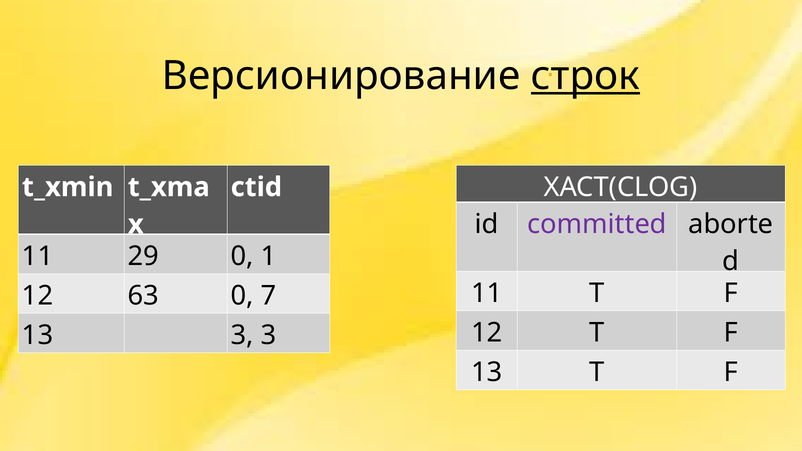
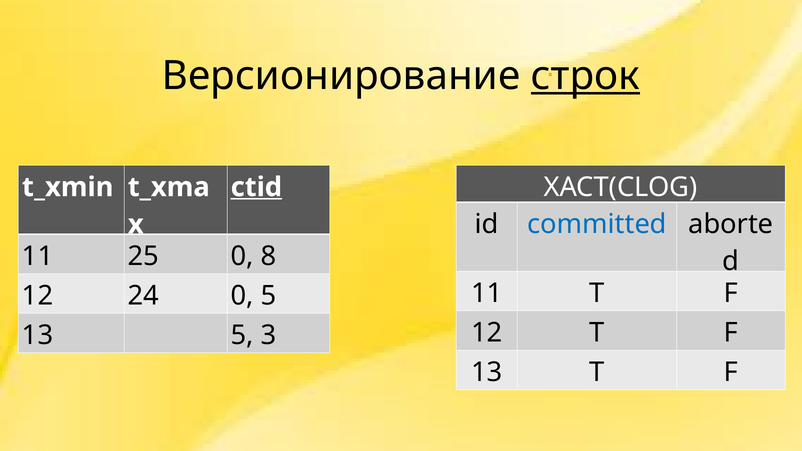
ctid underline: none -> present
committed colour: purple -> blue
29: 29 -> 25
1: 1 -> 8
63: 63 -> 24
0 7: 7 -> 5
13 3: 3 -> 5
